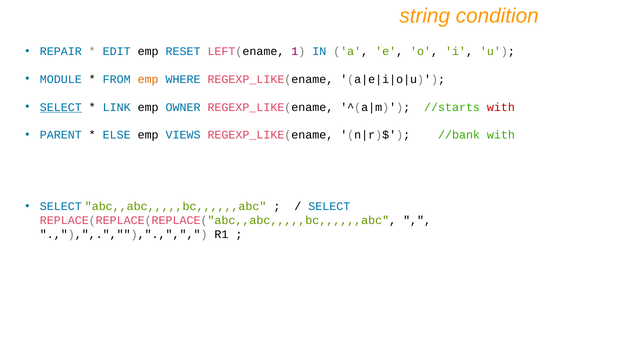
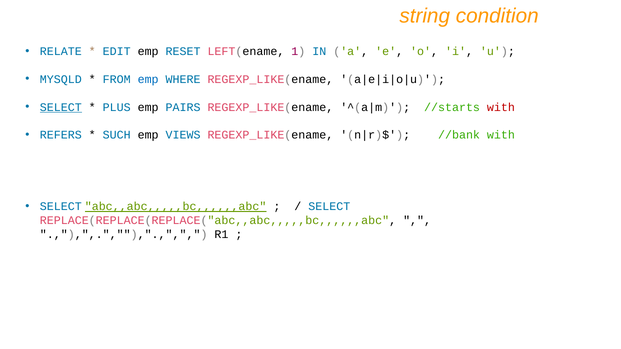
REPAIR: REPAIR -> RELATE
MODULE: MODULE -> MYSQLD
emp at (148, 79) colour: orange -> blue
LINK: LINK -> PLUS
OWNER: OWNER -> PAIRS
PARENT: PARENT -> REFERS
ELSE: ELSE -> SUCH
abc,,abc,,,,,bc,,,,,,abc underline: none -> present
